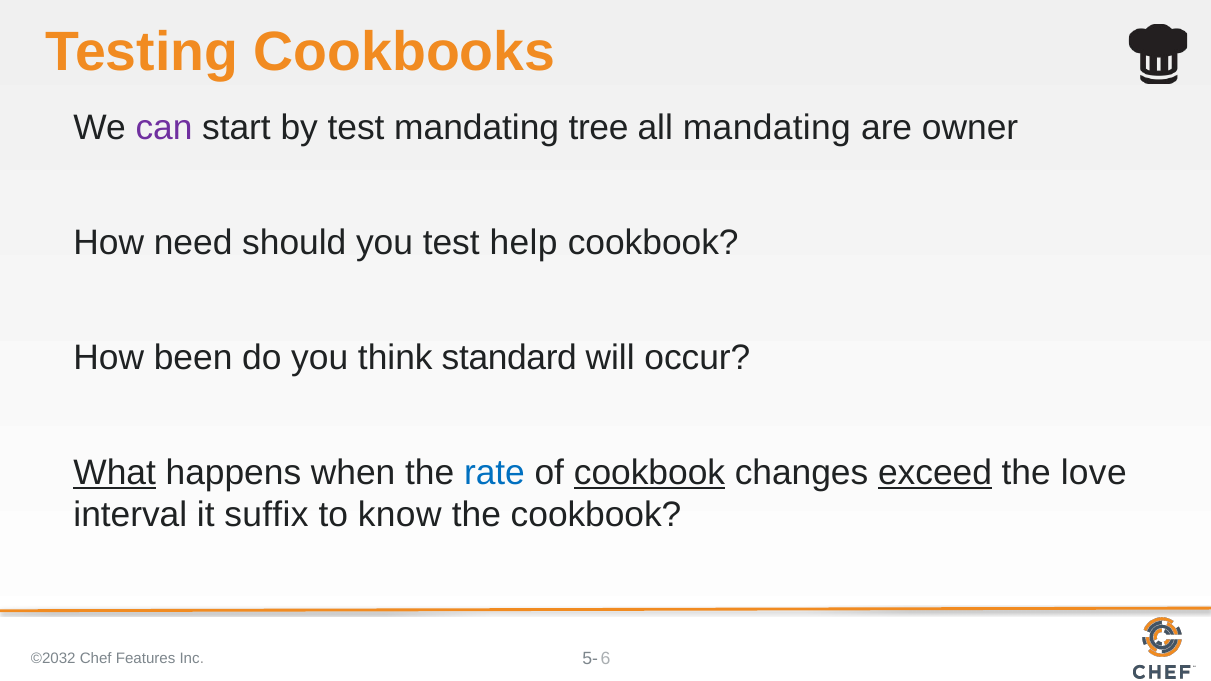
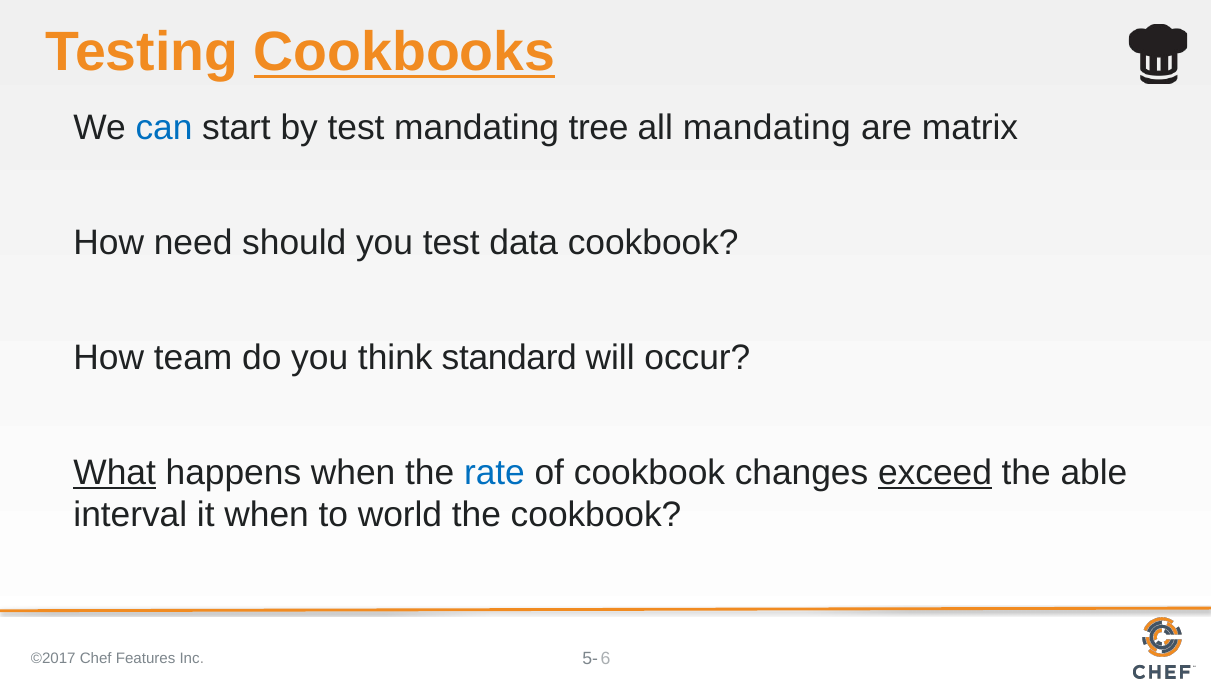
Cookbooks underline: none -> present
can colour: purple -> blue
owner: owner -> matrix
help: help -> data
been: been -> team
cookbook at (649, 473) underline: present -> none
love: love -> able
it suffix: suffix -> when
know: know -> world
©2032: ©2032 -> ©2017
